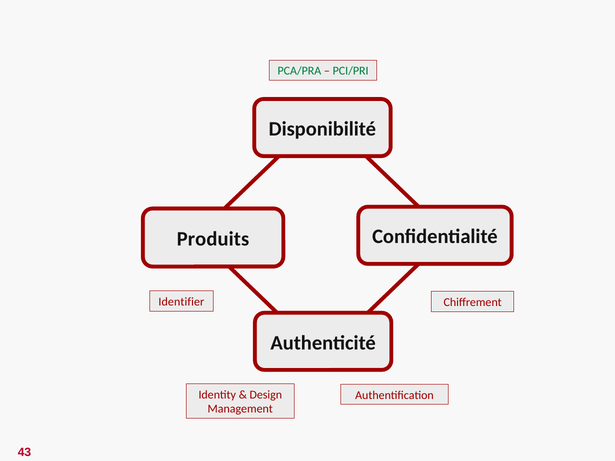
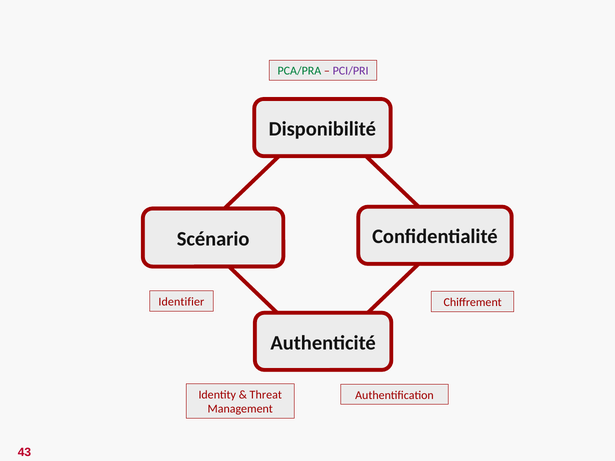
PCI/PRI colour: green -> purple
Produits: Produits -> Scénario
Design: Design -> Threat
